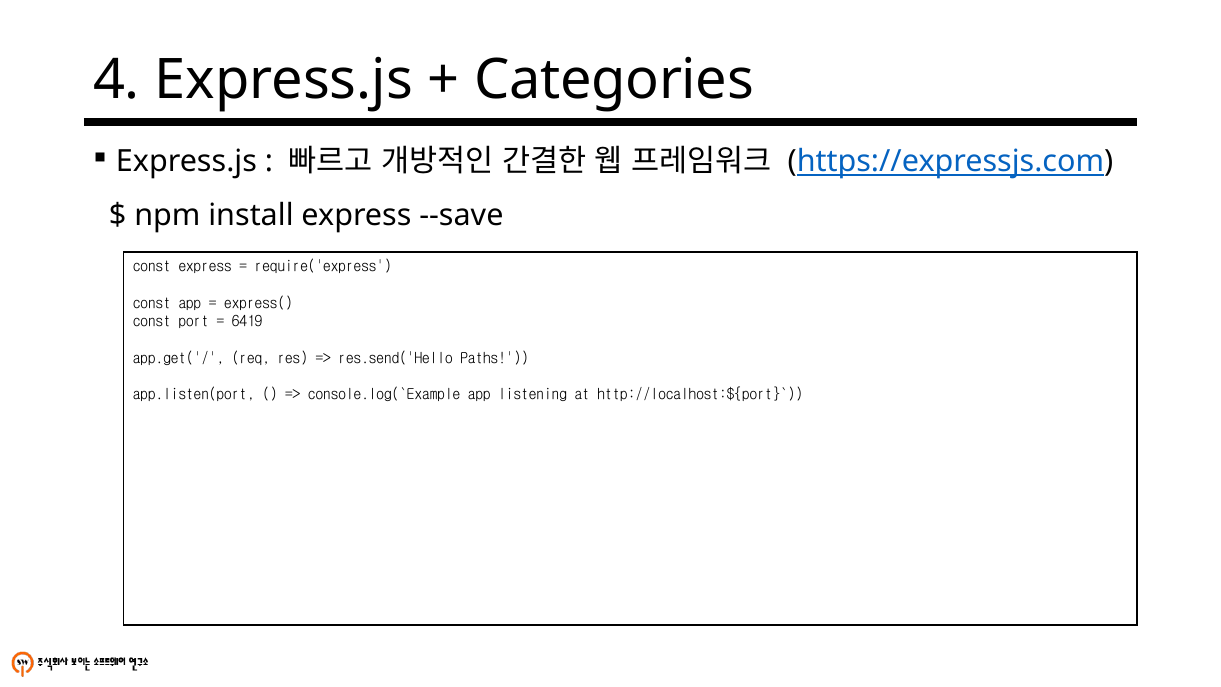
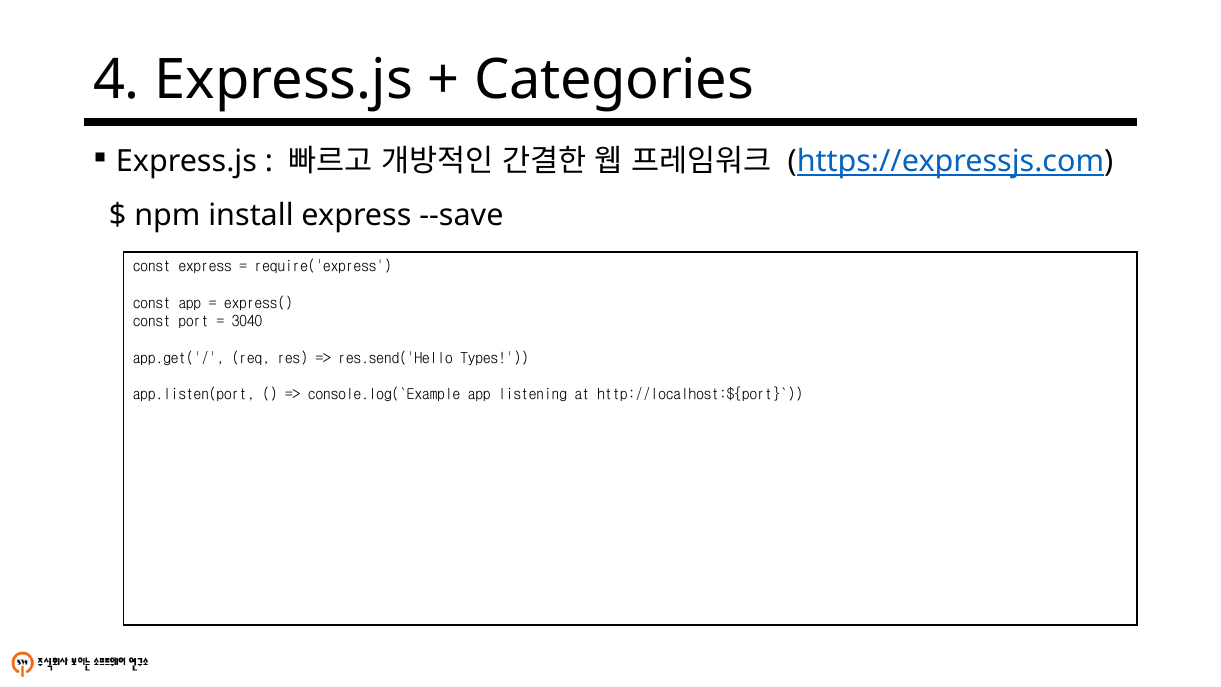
6419: 6419 -> 3040
Paths: Paths -> Types
